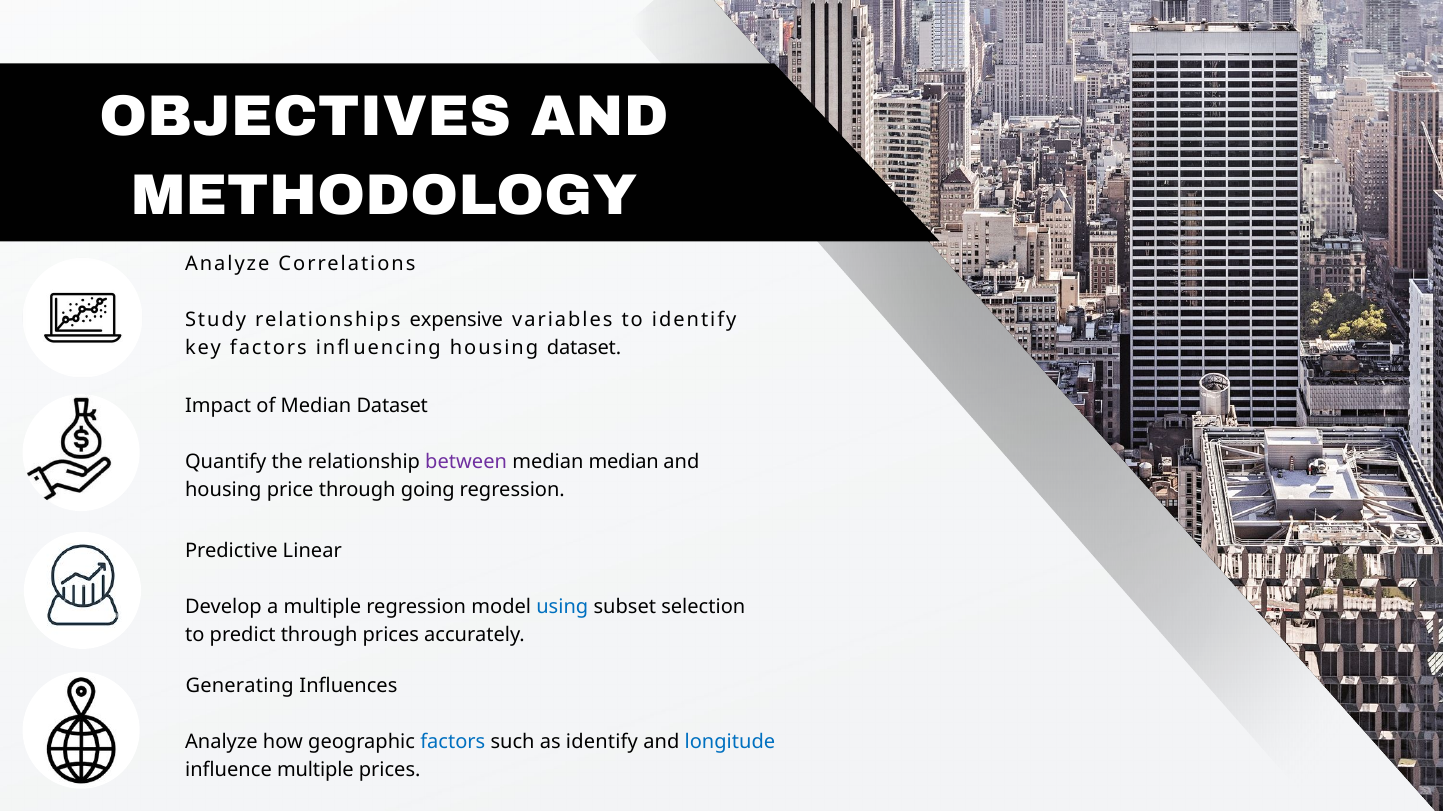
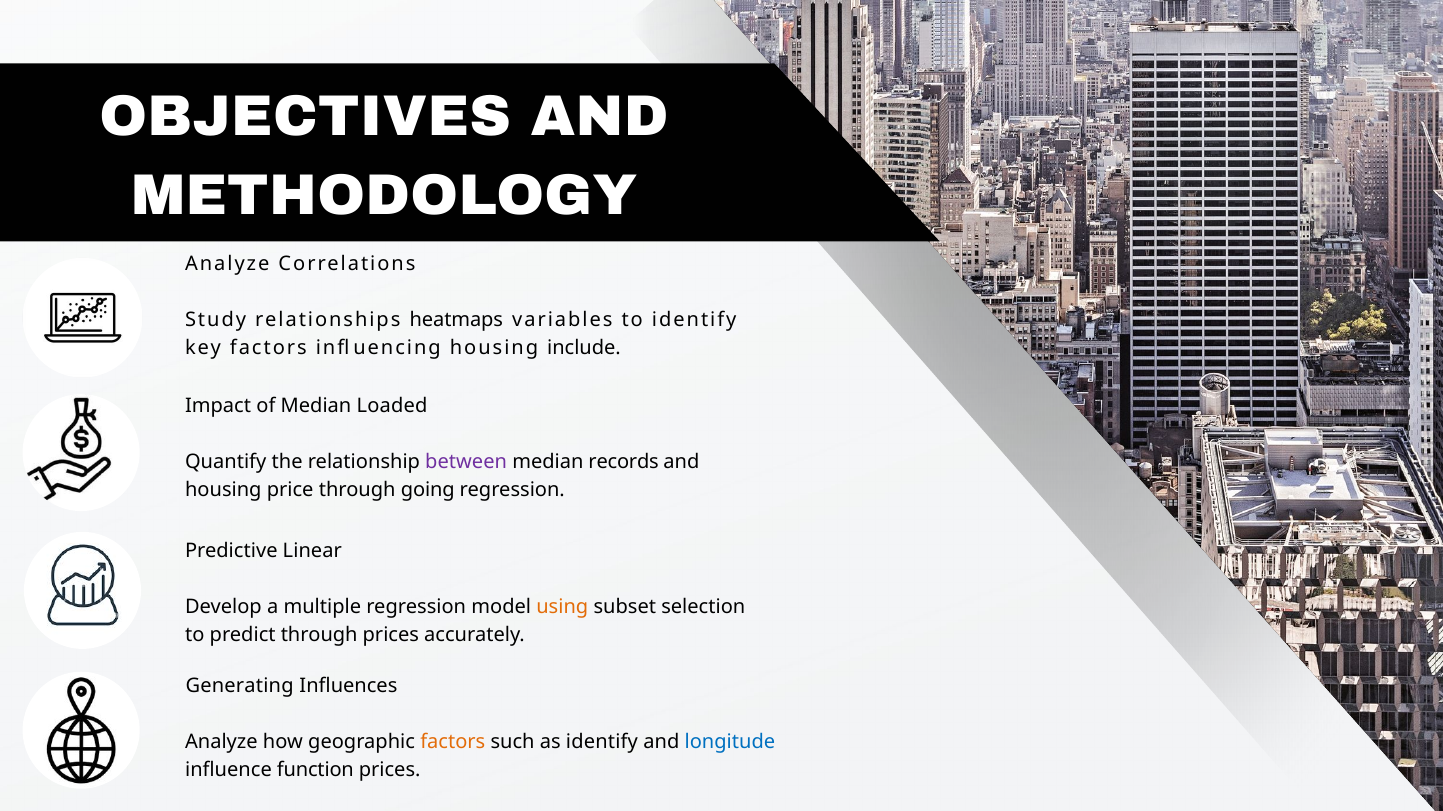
expensive: expensive -> heatmaps
housing dataset: dataset -> include
Median Dataset: Dataset -> Loaded
median median: median -> records
using colour: blue -> orange
factors at (453, 742) colour: blue -> orange
influence multiple: multiple -> function
